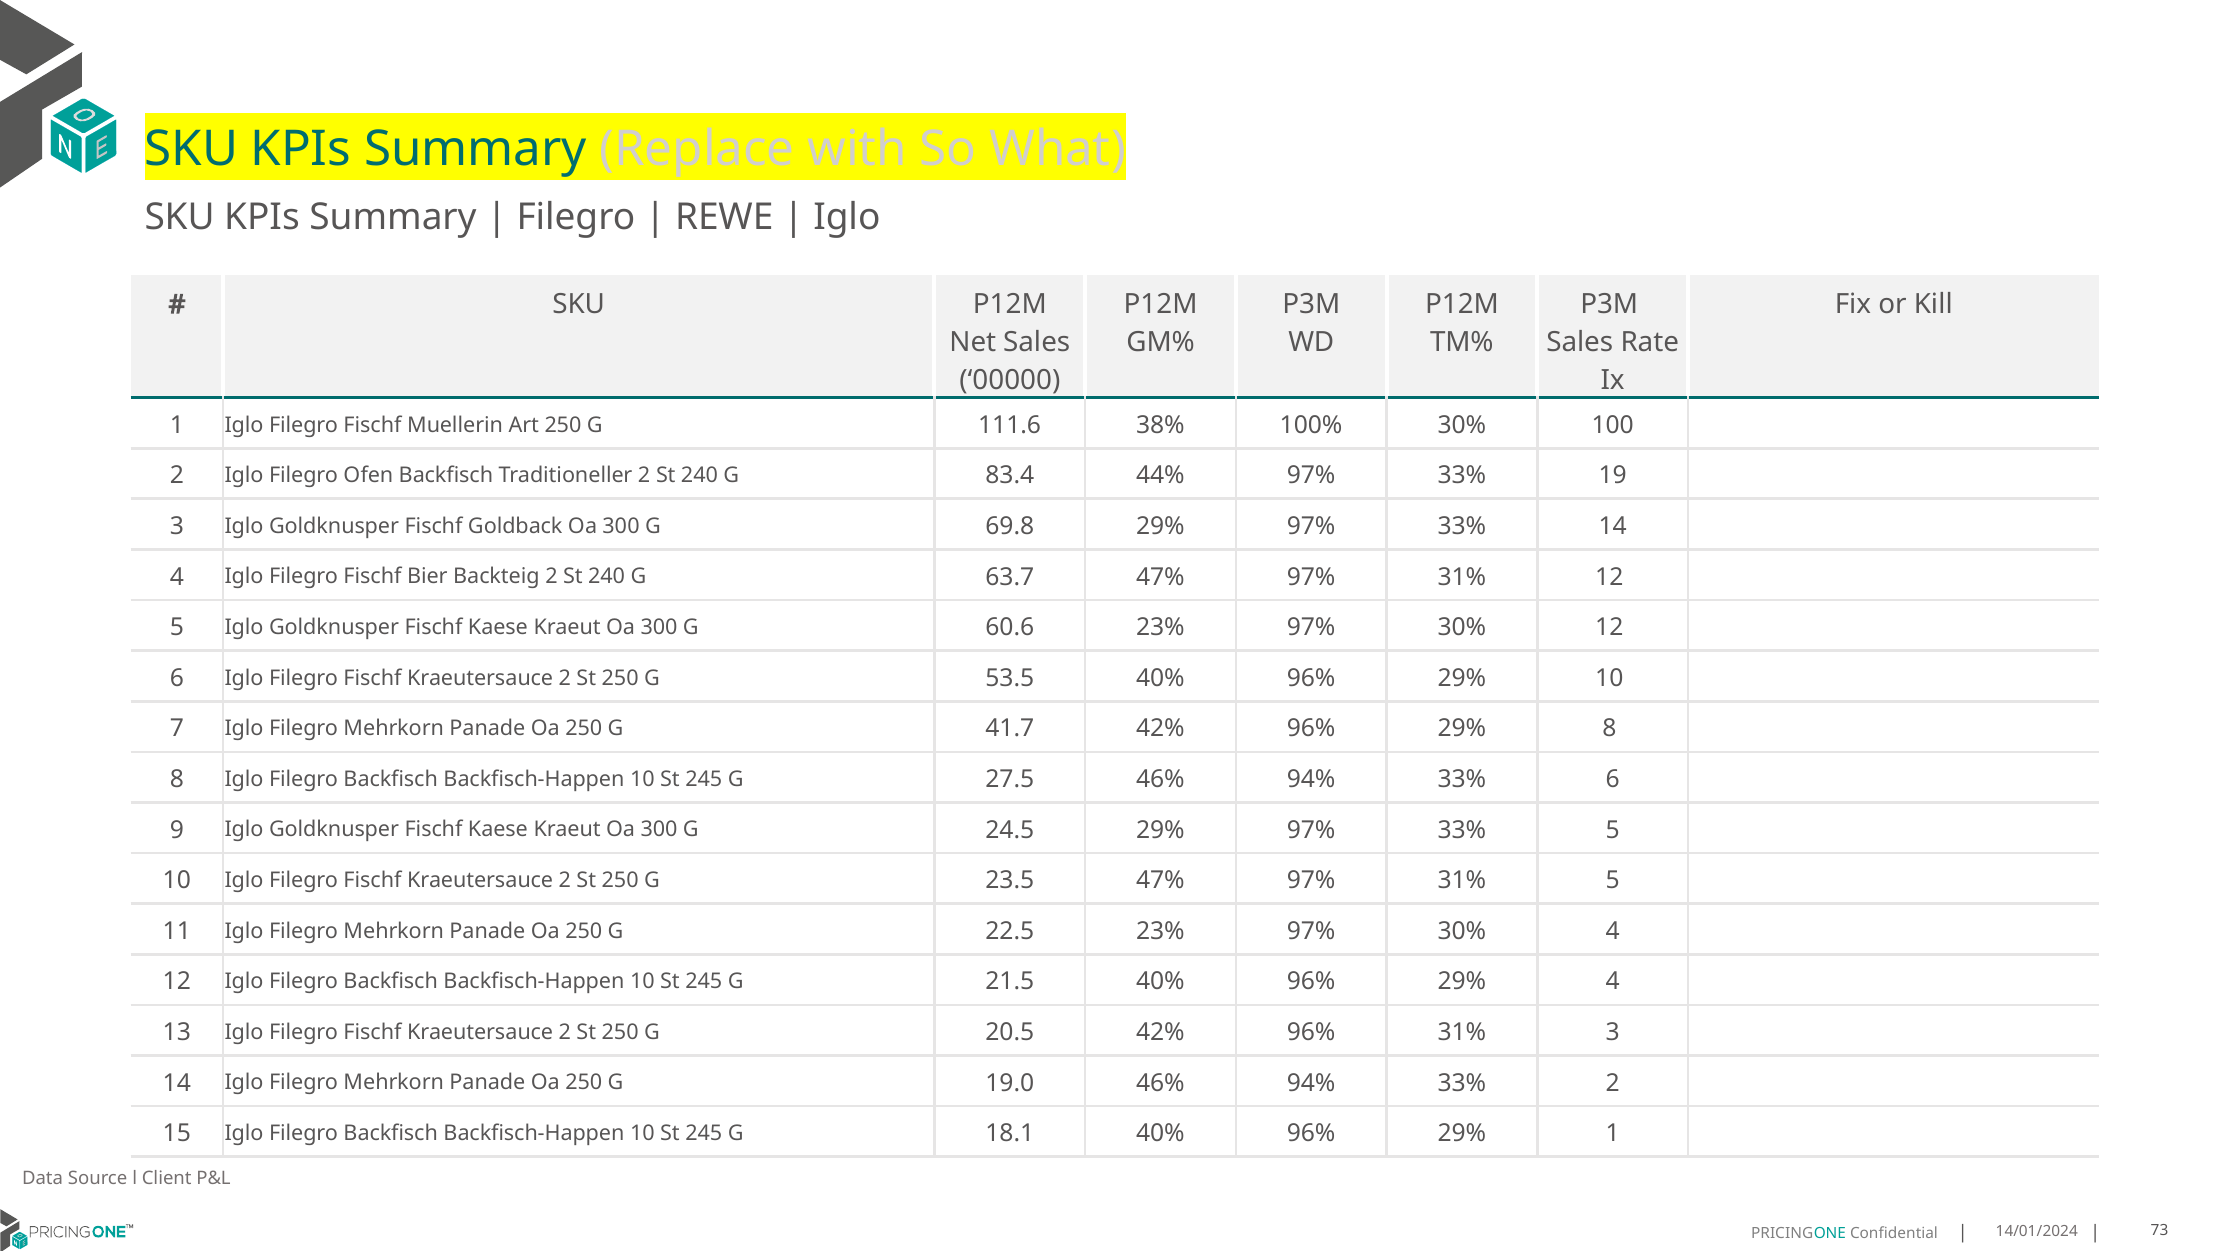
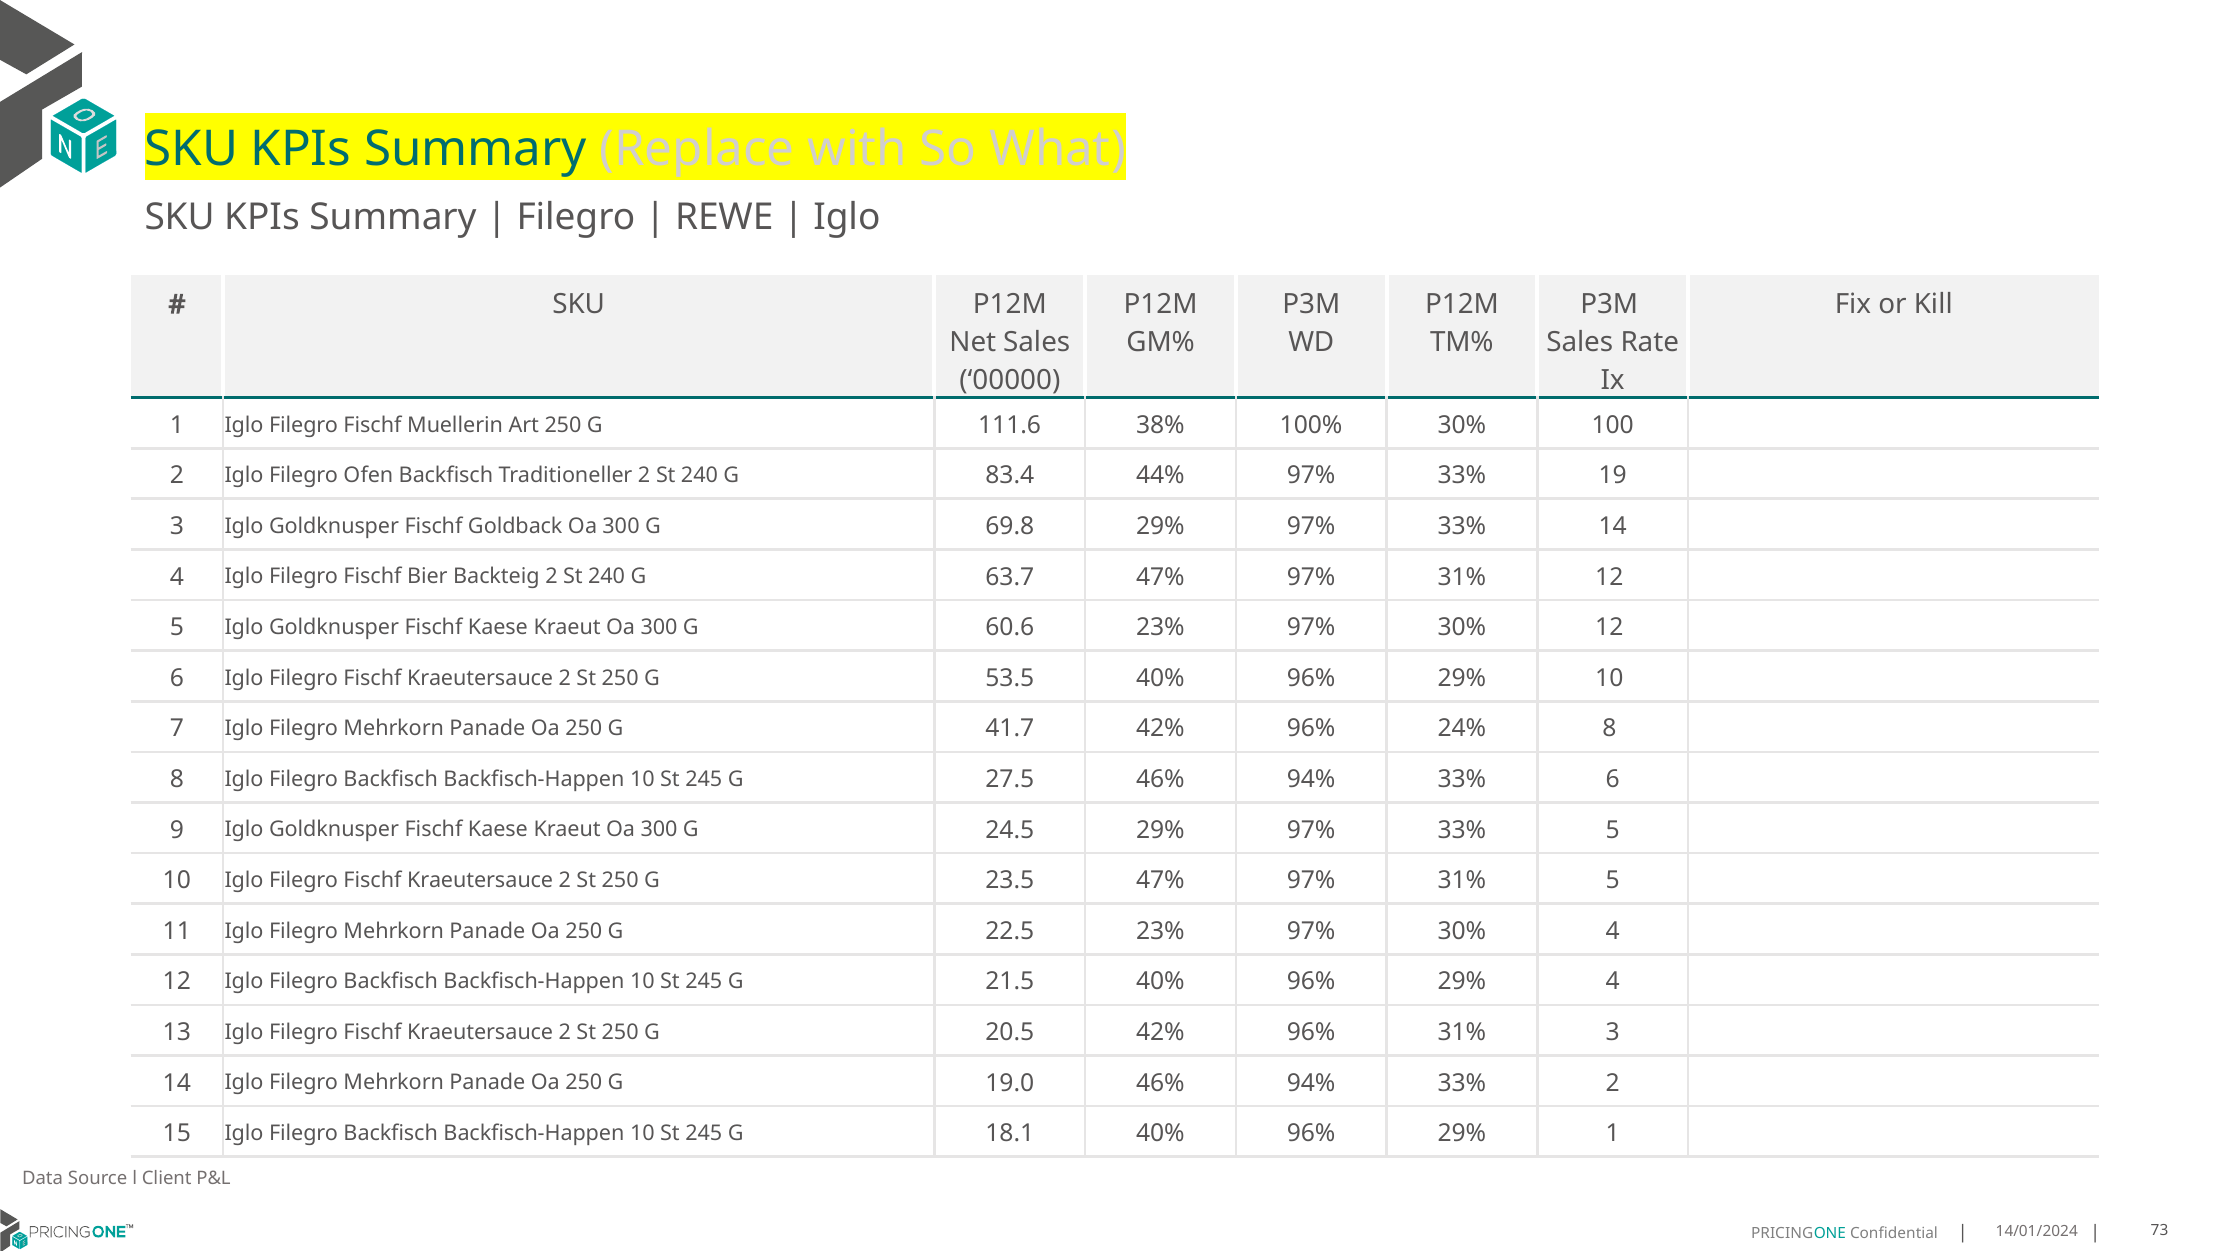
42% 96% 29%: 29% -> 24%
